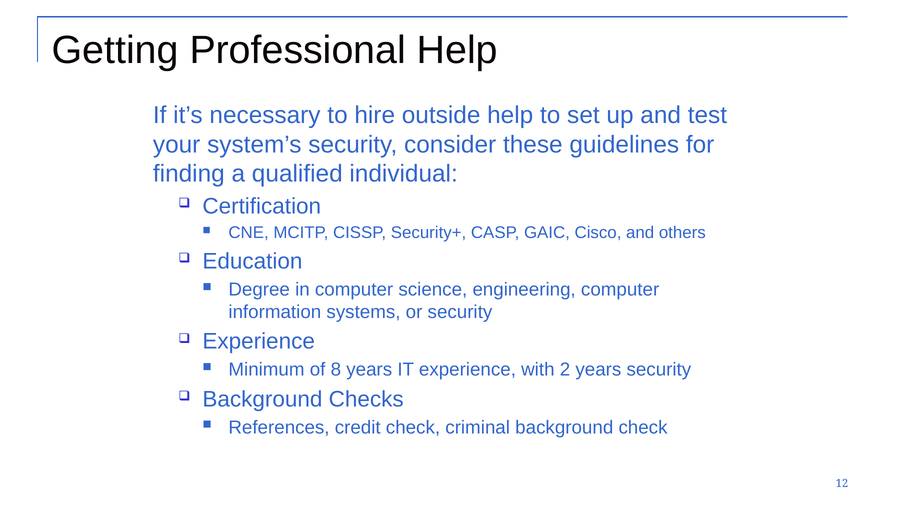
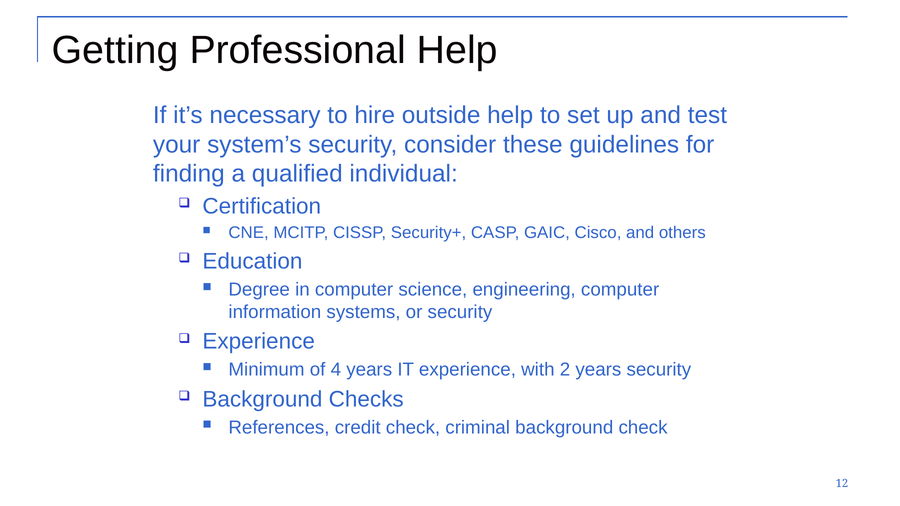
8: 8 -> 4
